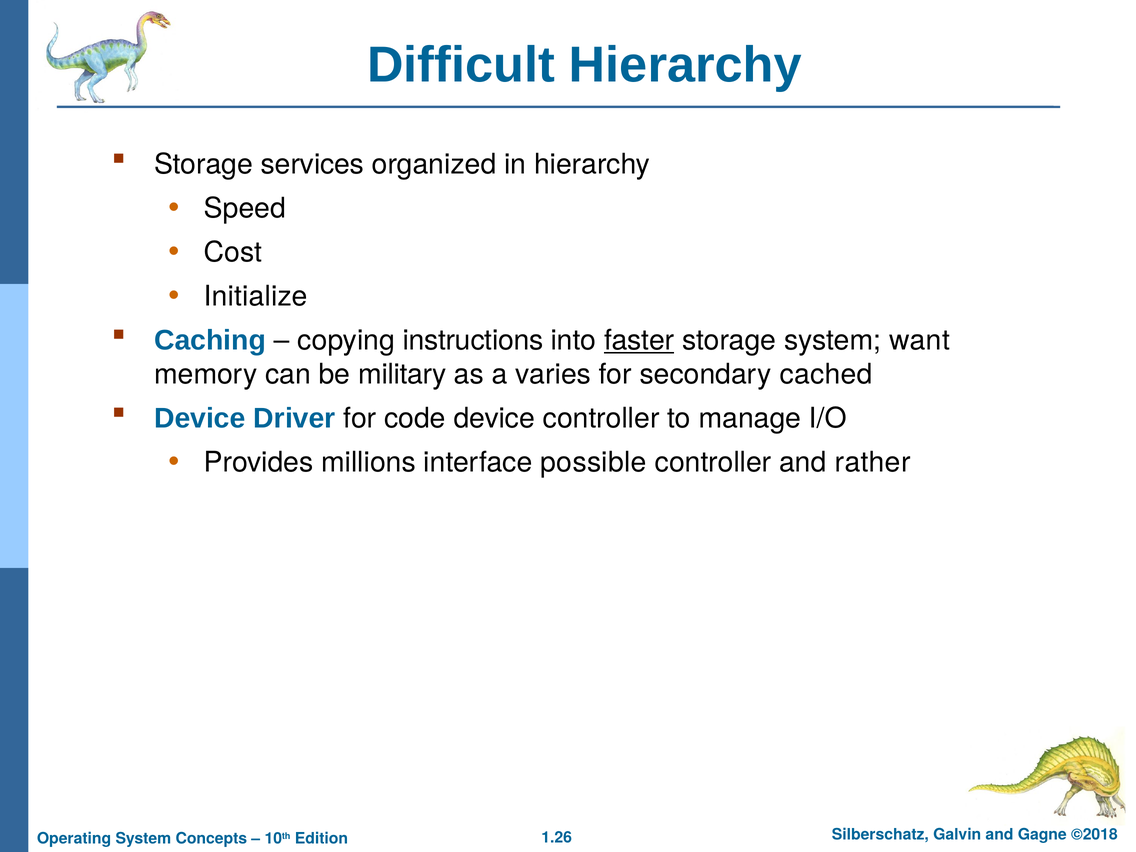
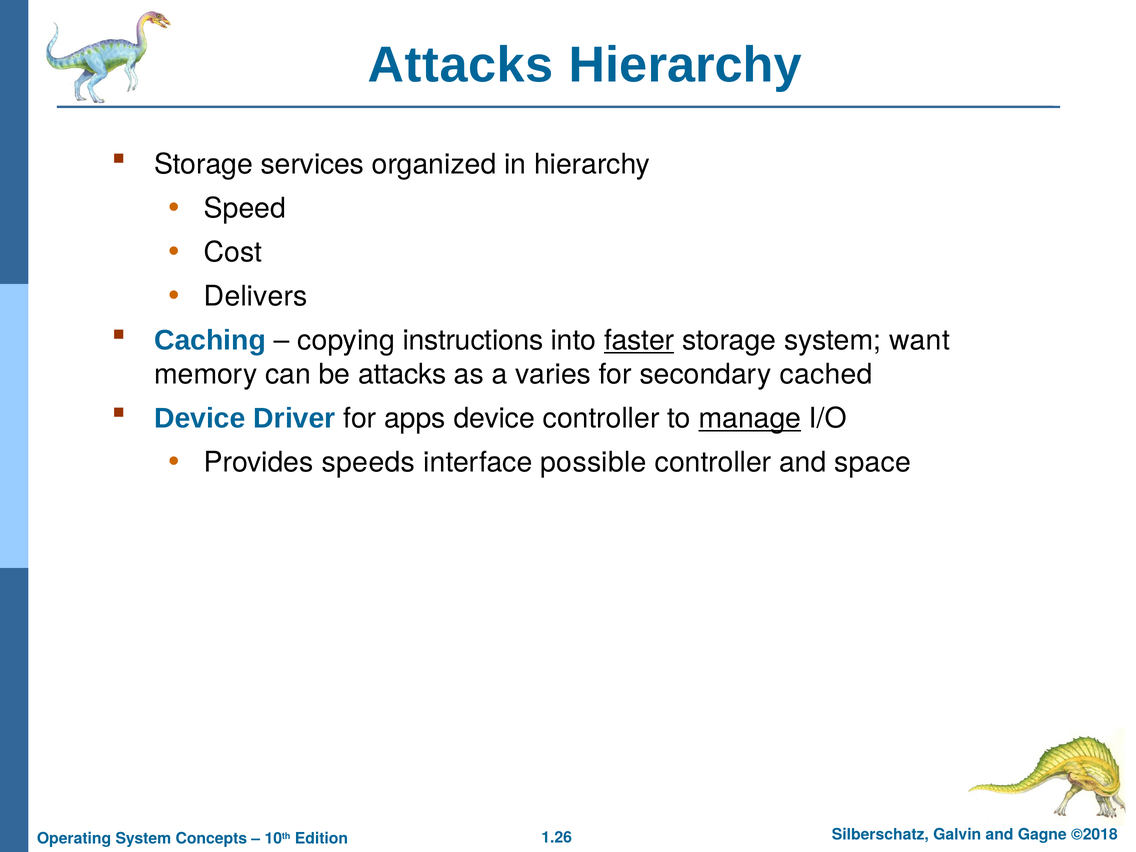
Difficult at (461, 65): Difficult -> Attacks
Initialize: Initialize -> Delivers
be military: military -> attacks
code: code -> apps
manage underline: none -> present
millions: millions -> speeds
rather: rather -> space
